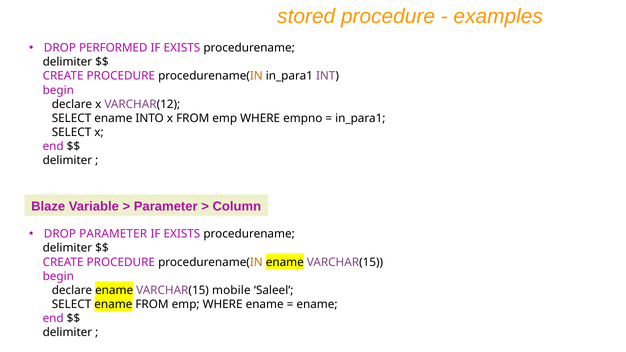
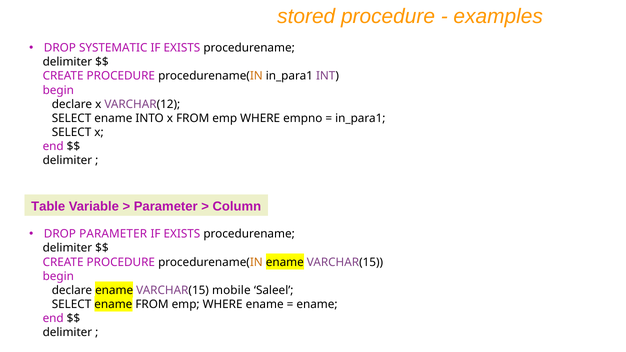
PERFORMED: PERFORMED -> SYSTEMATIC
Blaze: Blaze -> Table
